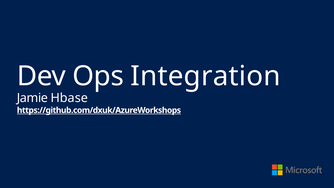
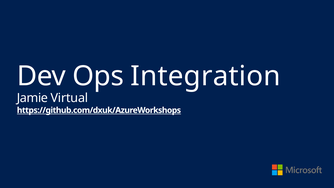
Hbase: Hbase -> Virtual
